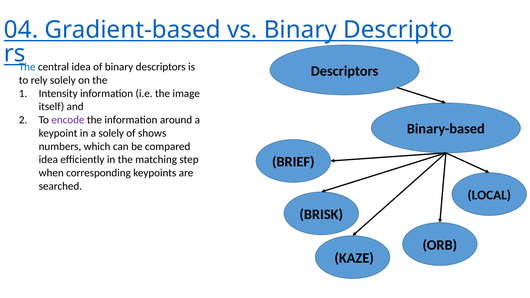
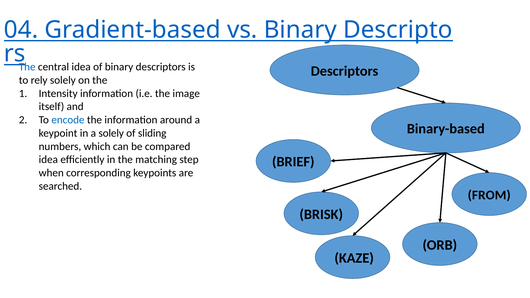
encode colour: purple -> blue
shows: shows -> sliding
LOCAL: LOCAL -> FROM
